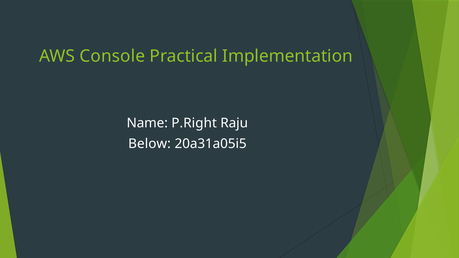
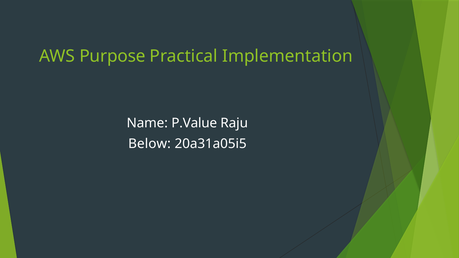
Console: Console -> Purpose
P.Right: P.Right -> P.Value
